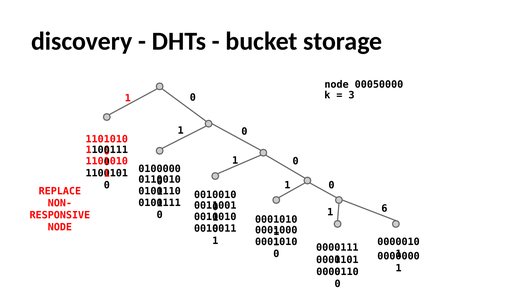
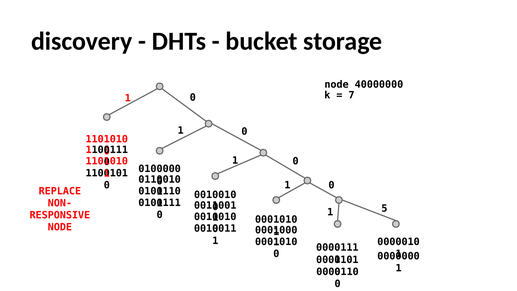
00050000: 00050000 -> 40000000
3: 3 -> 7
6: 6 -> 5
